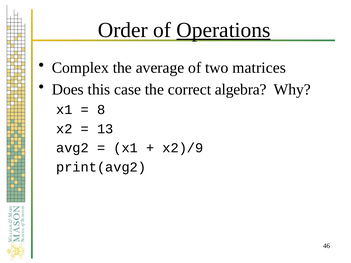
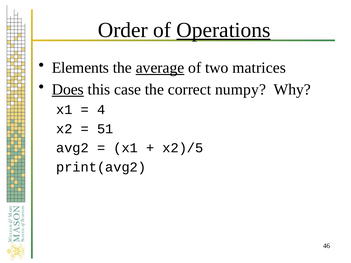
Complex: Complex -> Elements
average underline: none -> present
Does underline: none -> present
algebra: algebra -> numpy
8: 8 -> 4
13: 13 -> 51
x2)/9: x2)/9 -> x2)/5
